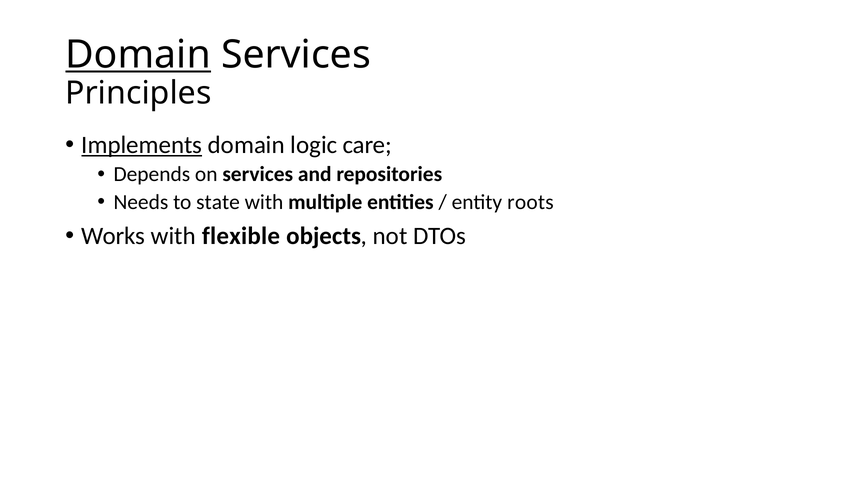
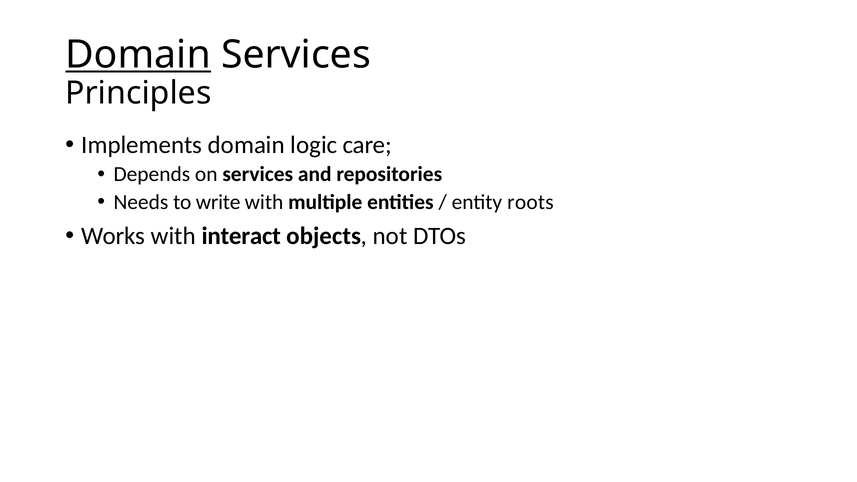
Implements underline: present -> none
state: state -> write
flexible: flexible -> interact
